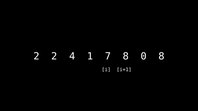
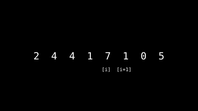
2 2: 2 -> 4
7 8: 8 -> 1
0 8: 8 -> 5
